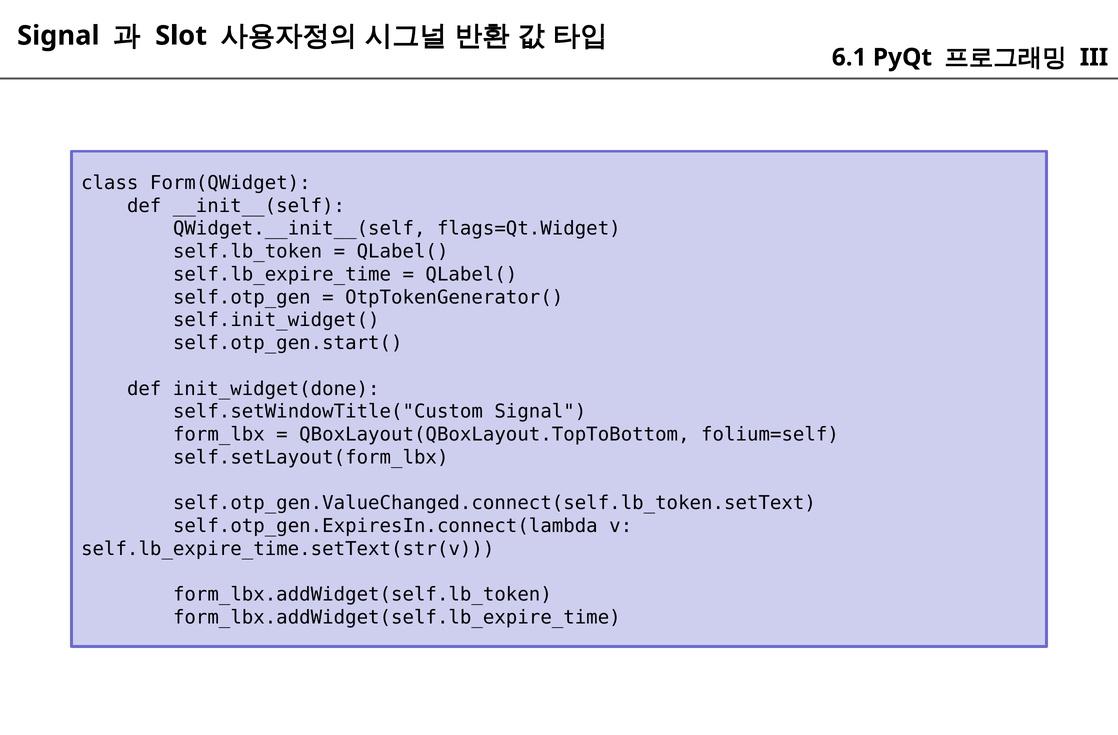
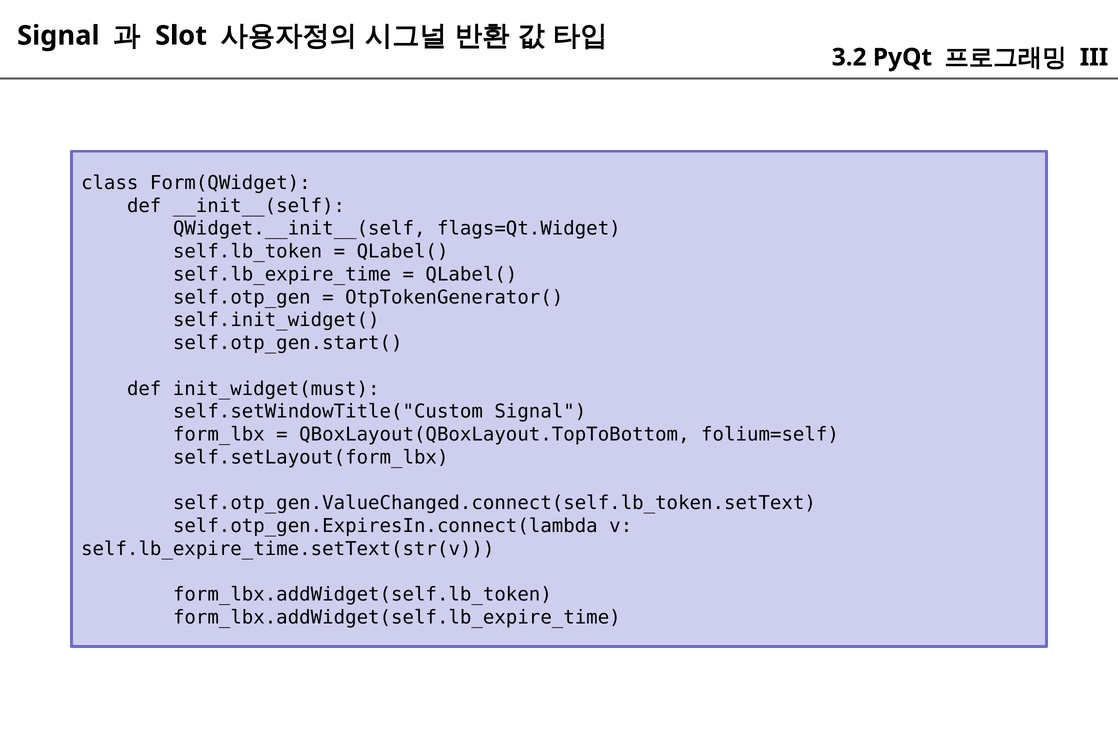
6.1: 6.1 -> 3.2
init_widget(done: init_widget(done -> init_widget(must
